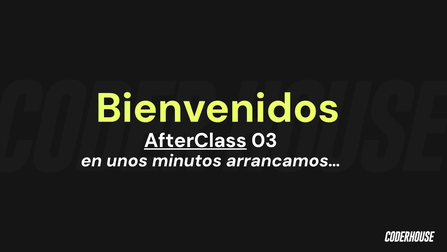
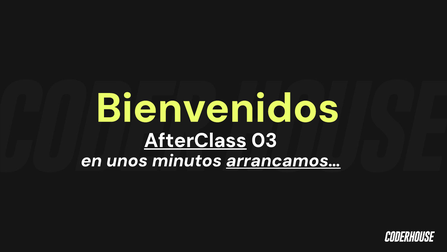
arrancamos… underline: none -> present
